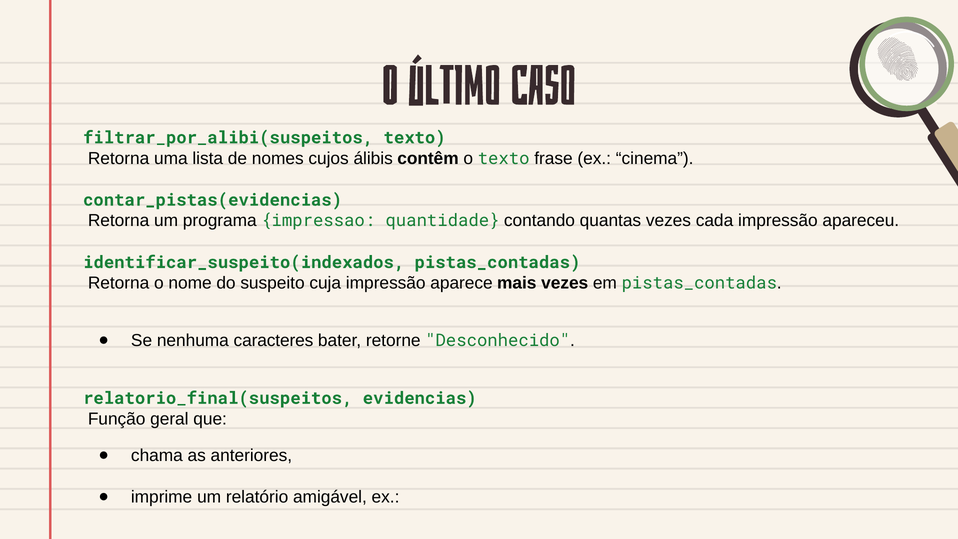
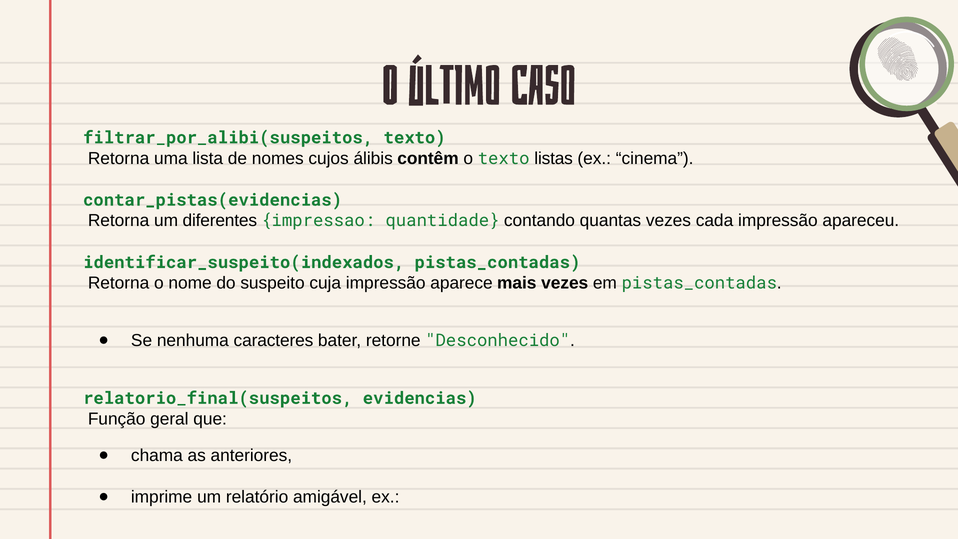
frase: frase -> listas
programa: programa -> diferentes
